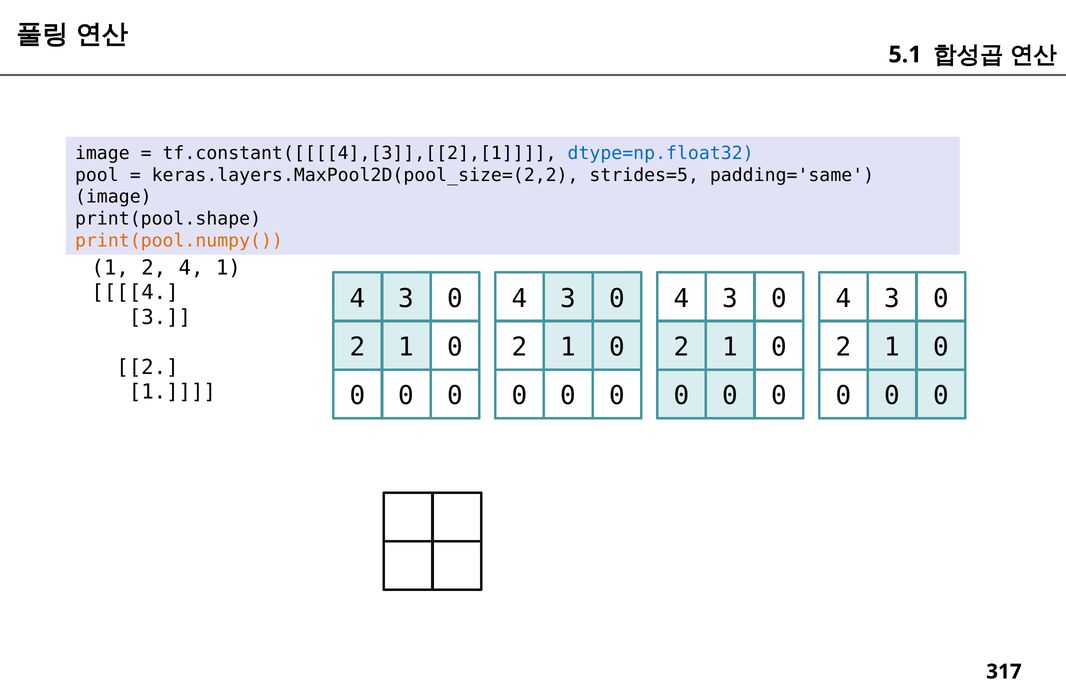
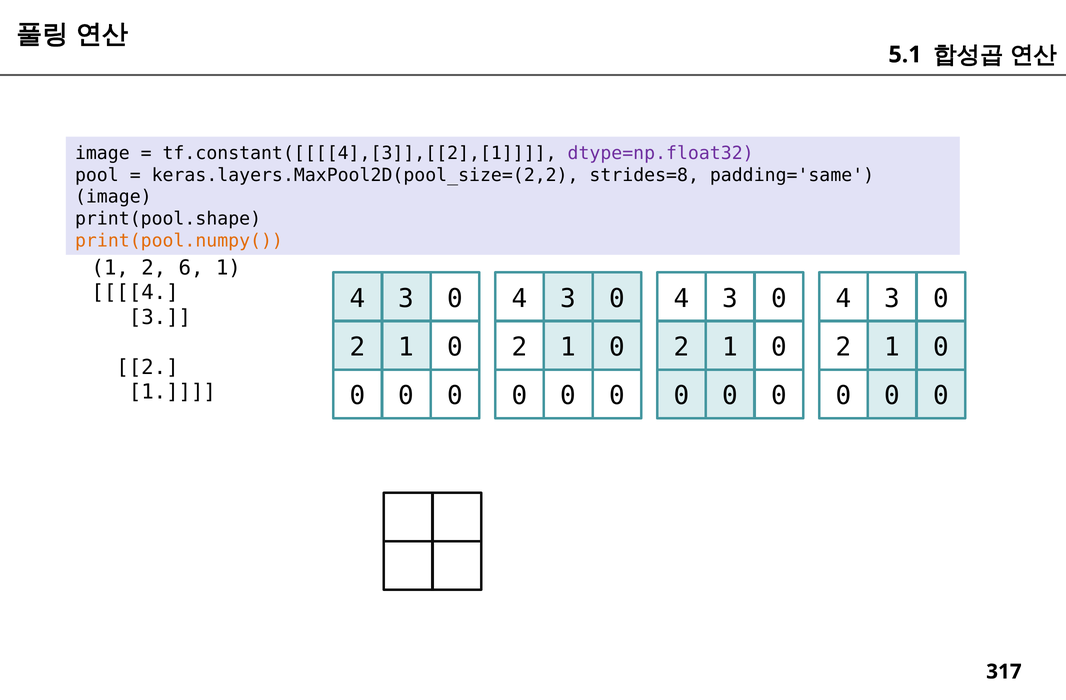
dtype=np.float32 colour: blue -> purple
strides=5: strides=5 -> strides=8
2 4: 4 -> 6
